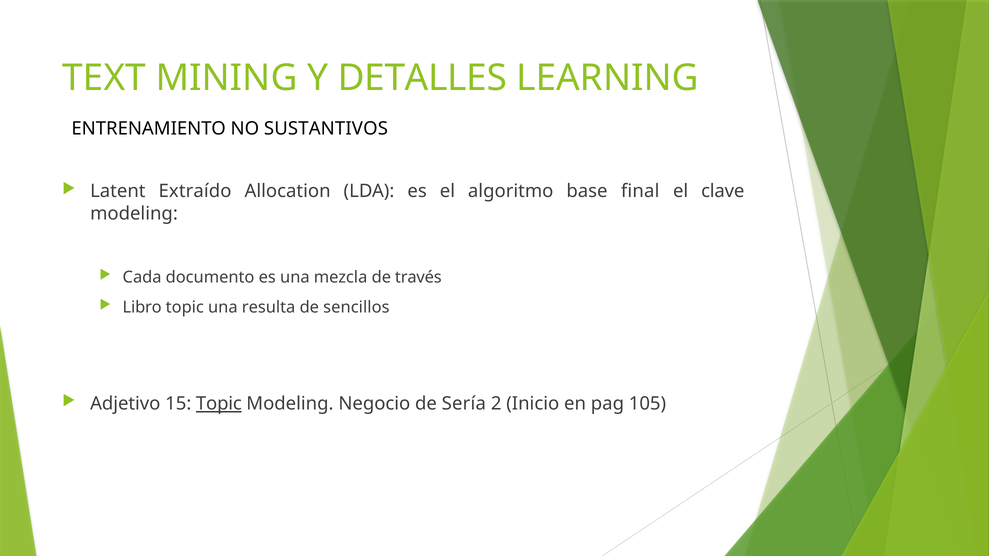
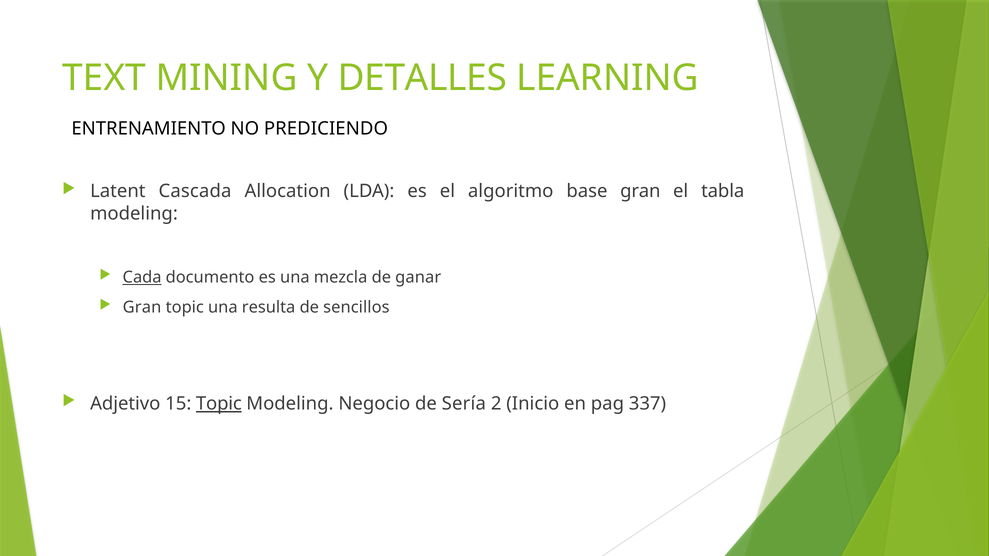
SUSTANTIVOS: SUSTANTIVOS -> PREDICIENDO
Extraído: Extraído -> Cascada
base final: final -> gran
clave: clave -> tabla
Cada underline: none -> present
través: través -> ganar
Libro at (142, 307): Libro -> Gran
105: 105 -> 337
